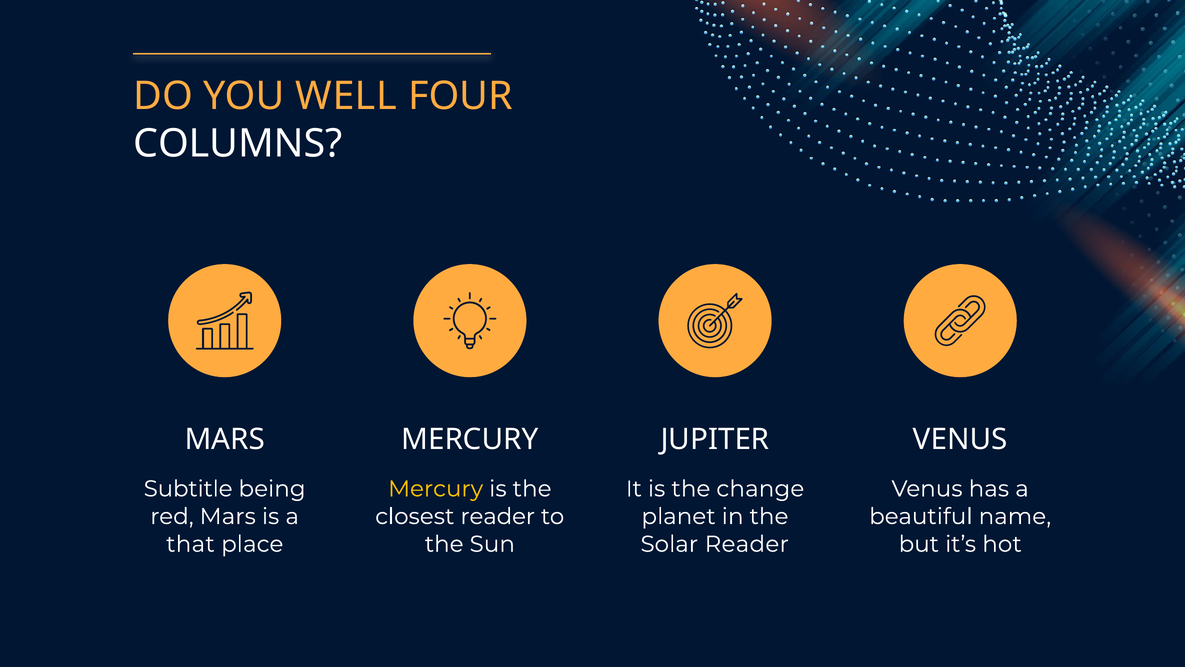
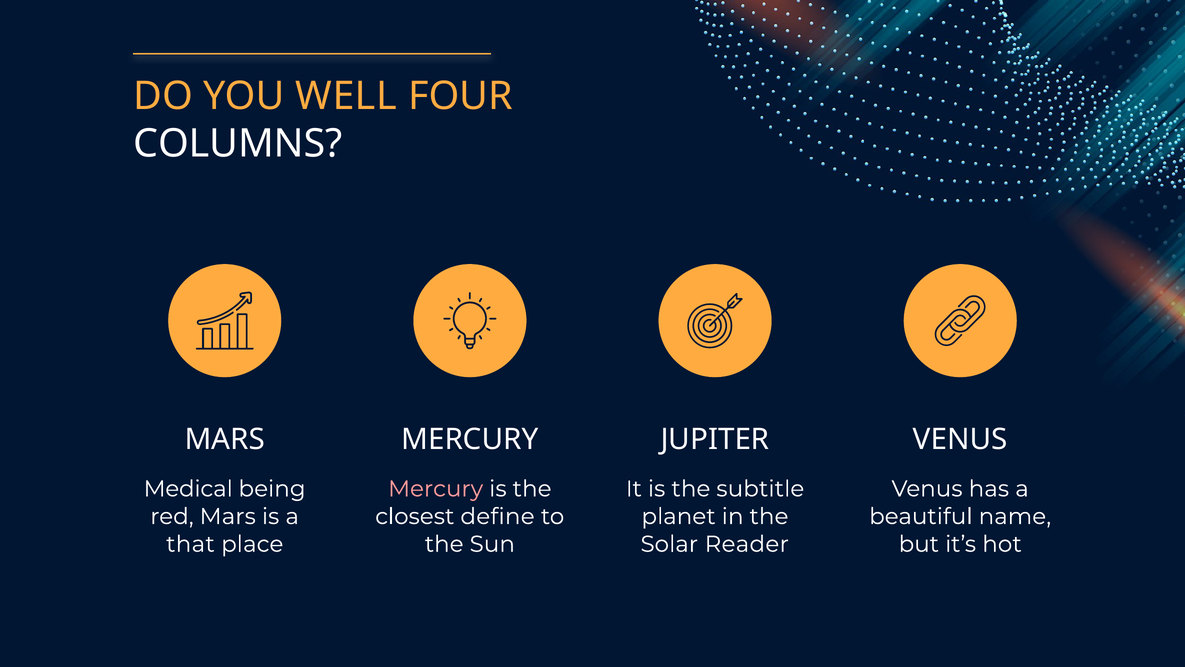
Subtitle: Subtitle -> Medical
Mercury at (436, 489) colour: yellow -> pink
change: change -> subtitle
closest reader: reader -> define
